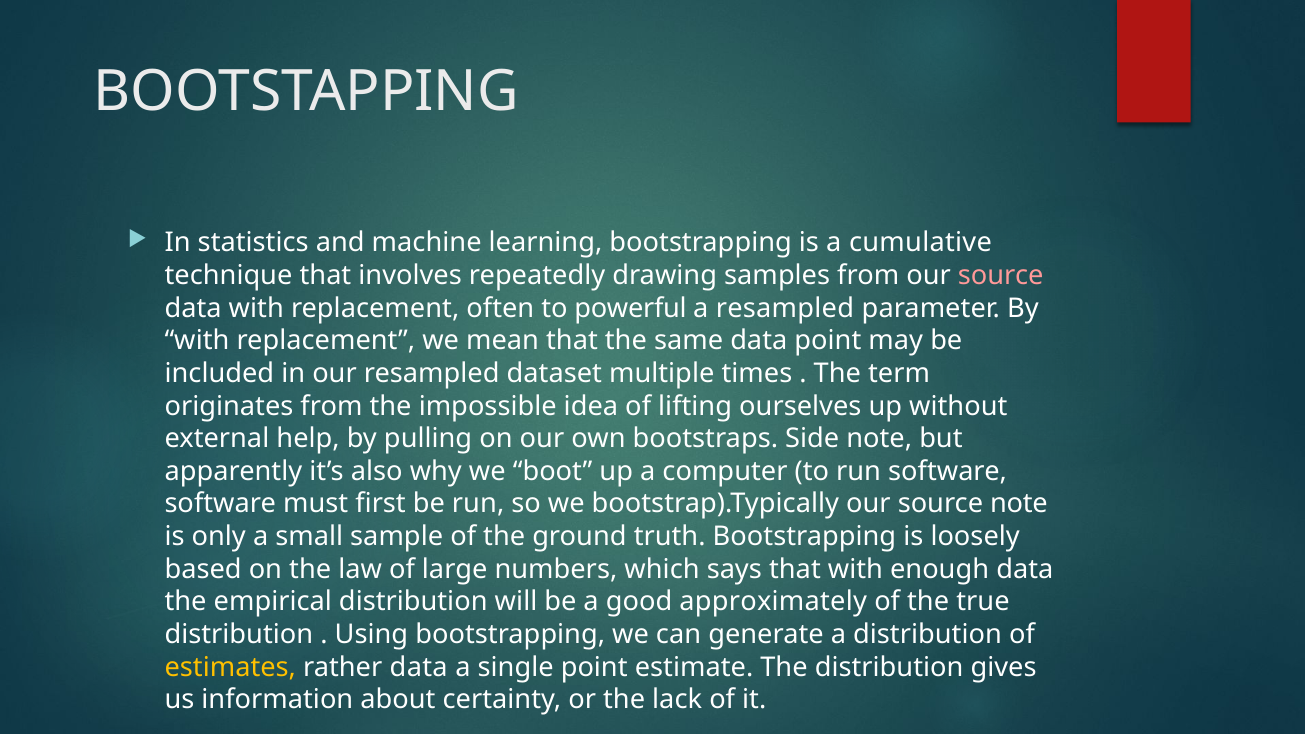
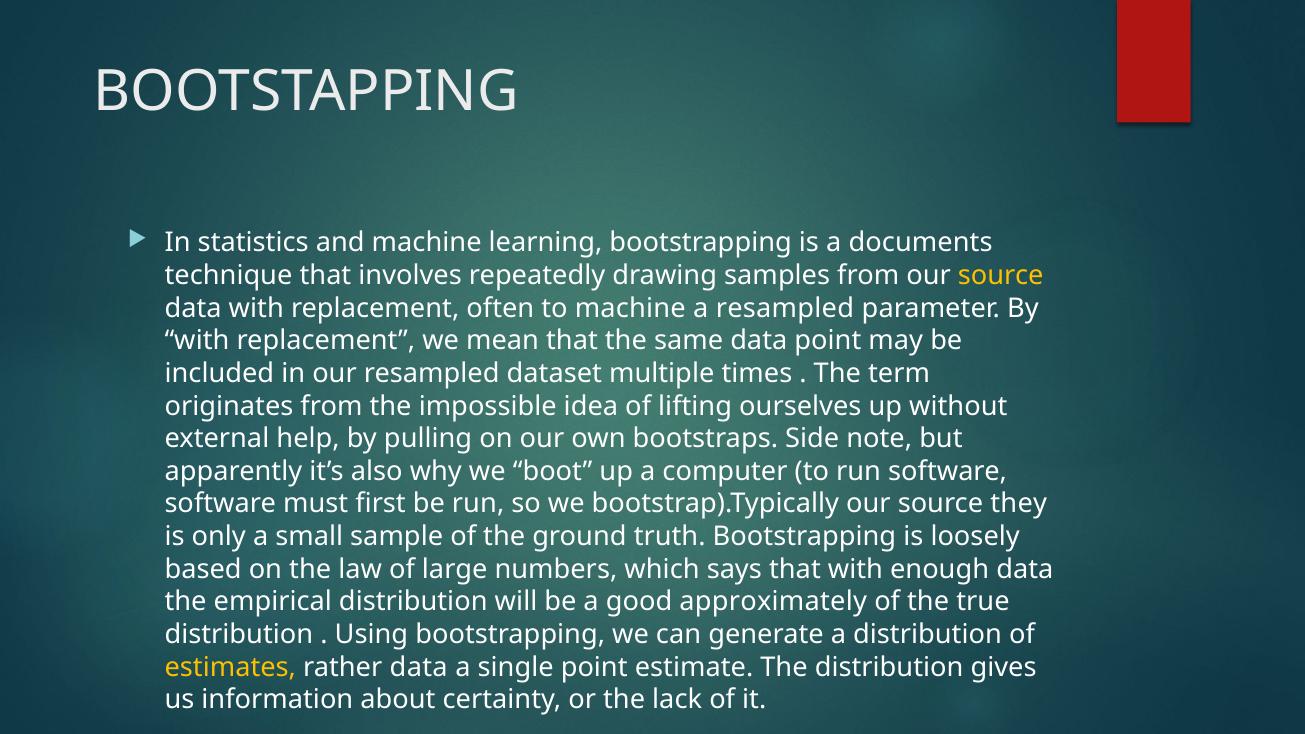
cumulative: cumulative -> documents
source at (1001, 276) colour: pink -> yellow
to powerful: powerful -> machine
source note: note -> they
